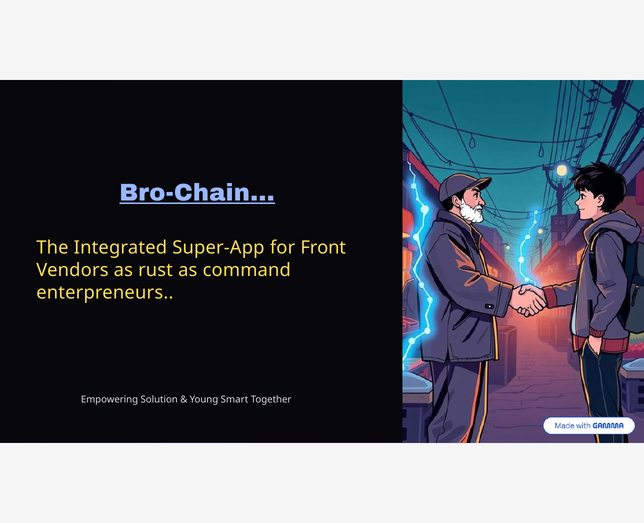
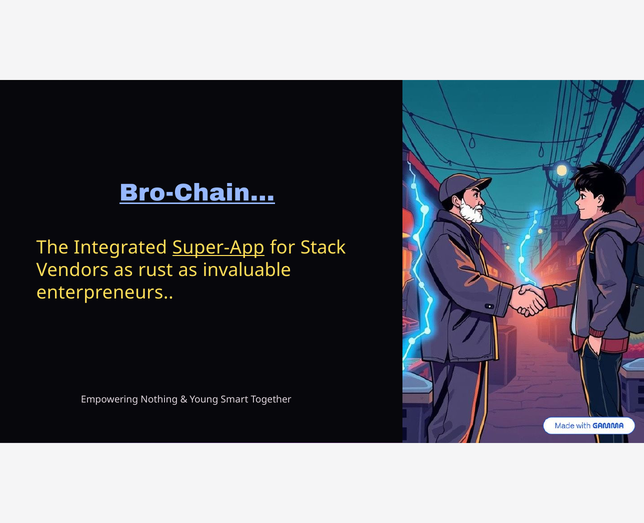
Super-App underline: none -> present
Front: Front -> Stack
command: command -> invaluable
Solution: Solution -> Nothing
